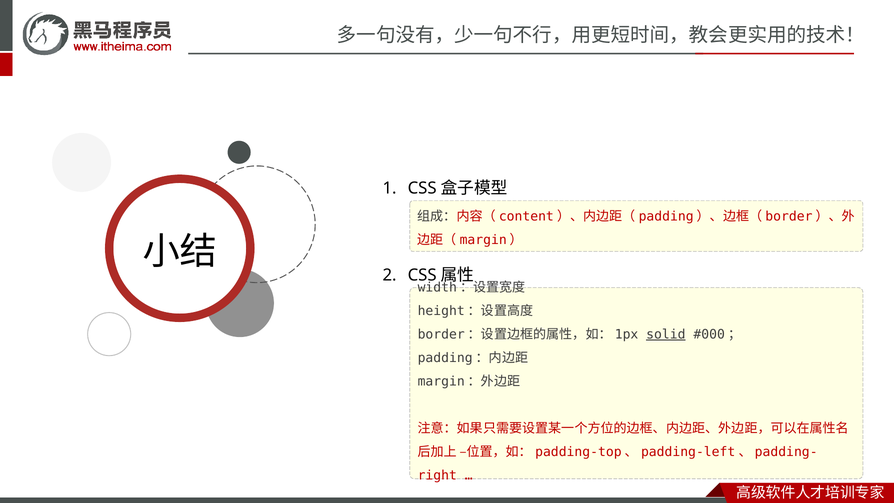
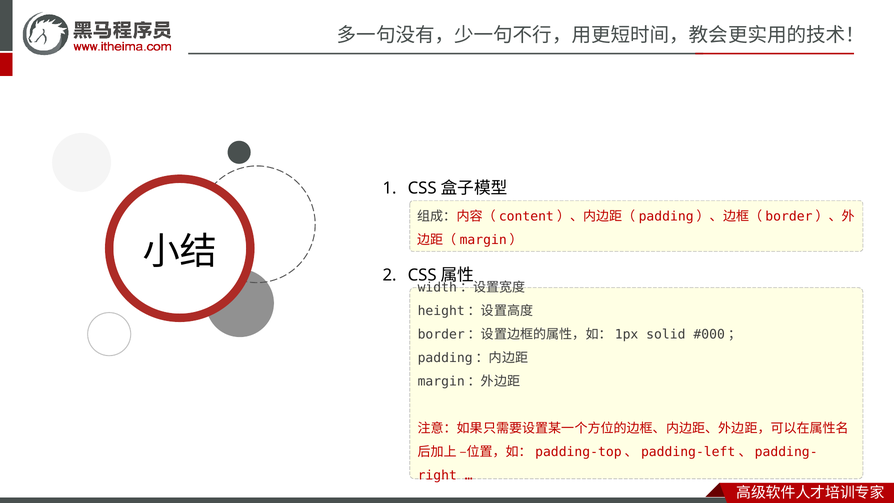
solid underline: present -> none
